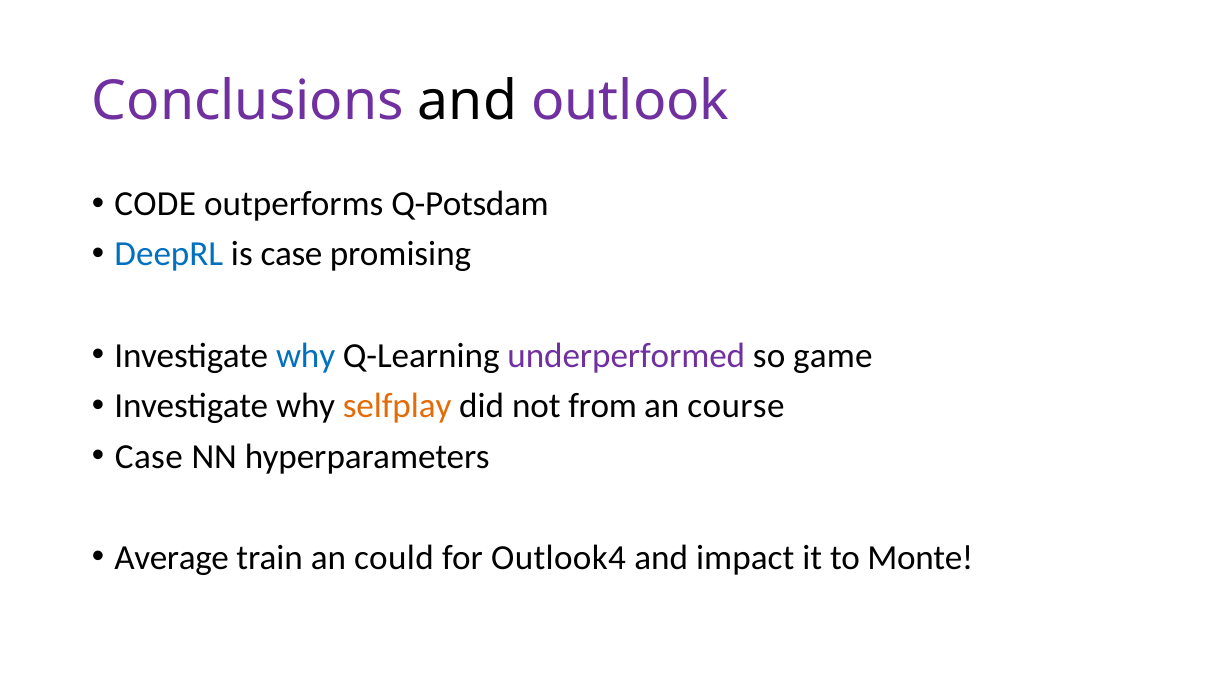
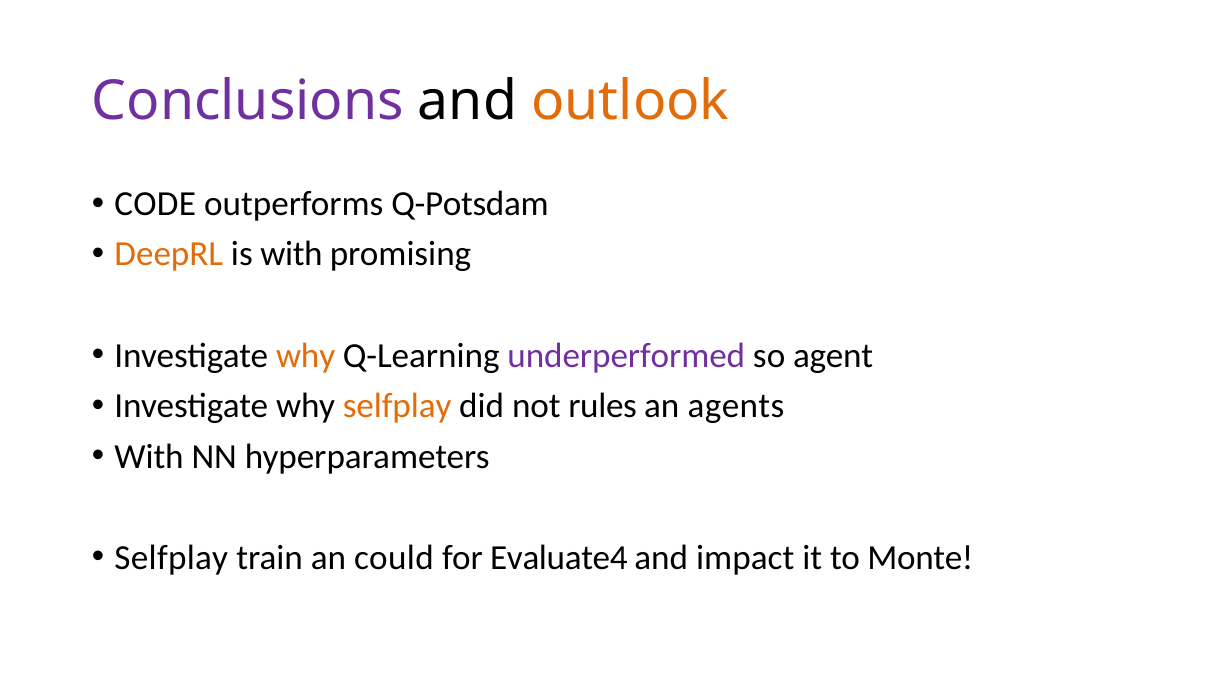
outlook colour: purple -> orange
DeepRL colour: blue -> orange
is case: case -> with
why at (306, 355) colour: blue -> orange
game: game -> agent
from: from -> rules
course: course -> agents
Case at (149, 456): Case -> With
Average at (172, 557): Average -> Selfplay
Outlook4: Outlook4 -> Evaluate4
